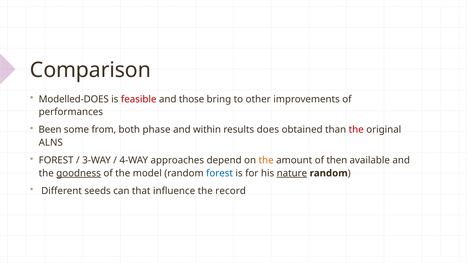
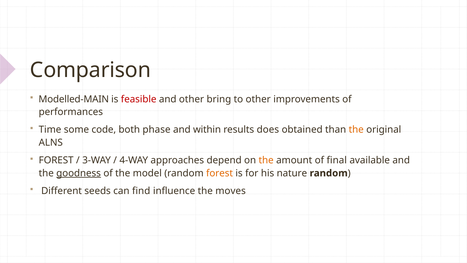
Modelled-DOES: Modelled-DOES -> Modelled-MAIN
and those: those -> other
Been: Been -> Time
from: from -> code
the at (356, 130) colour: red -> orange
then: then -> final
forest at (220, 173) colour: blue -> orange
nature underline: present -> none
that: that -> find
record: record -> moves
